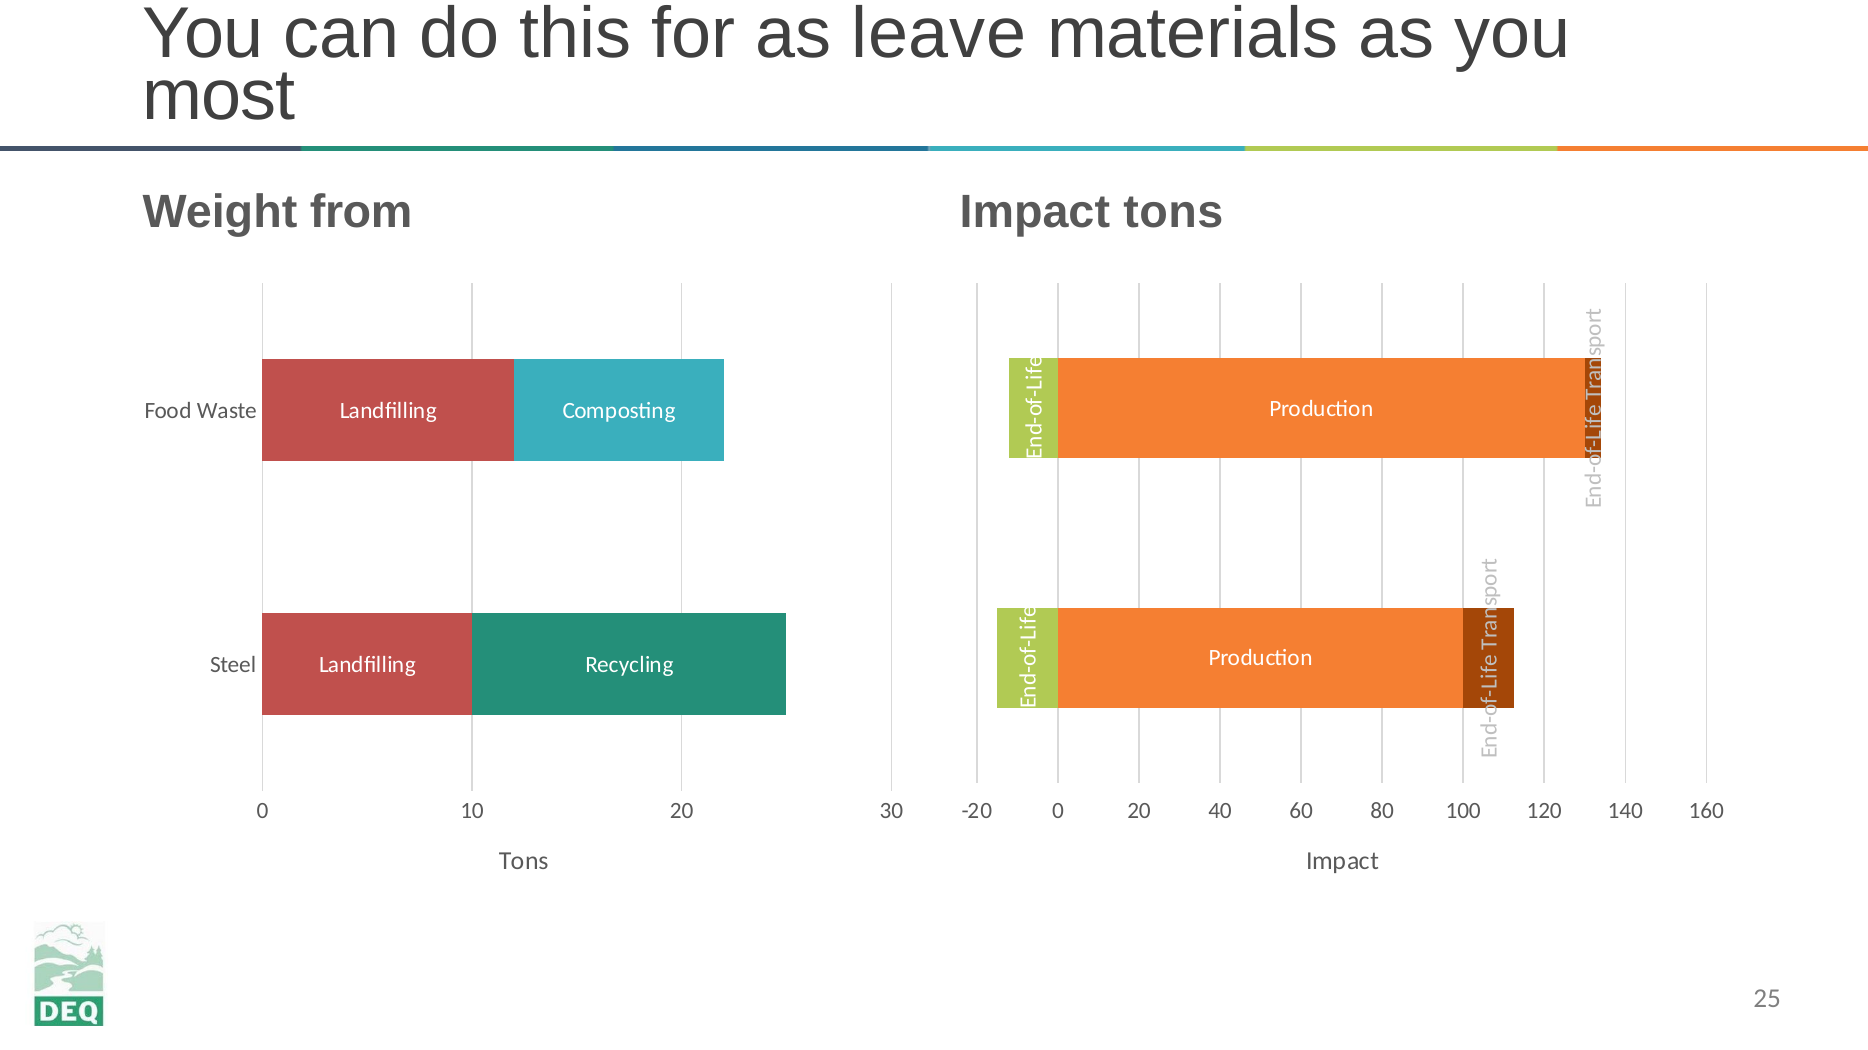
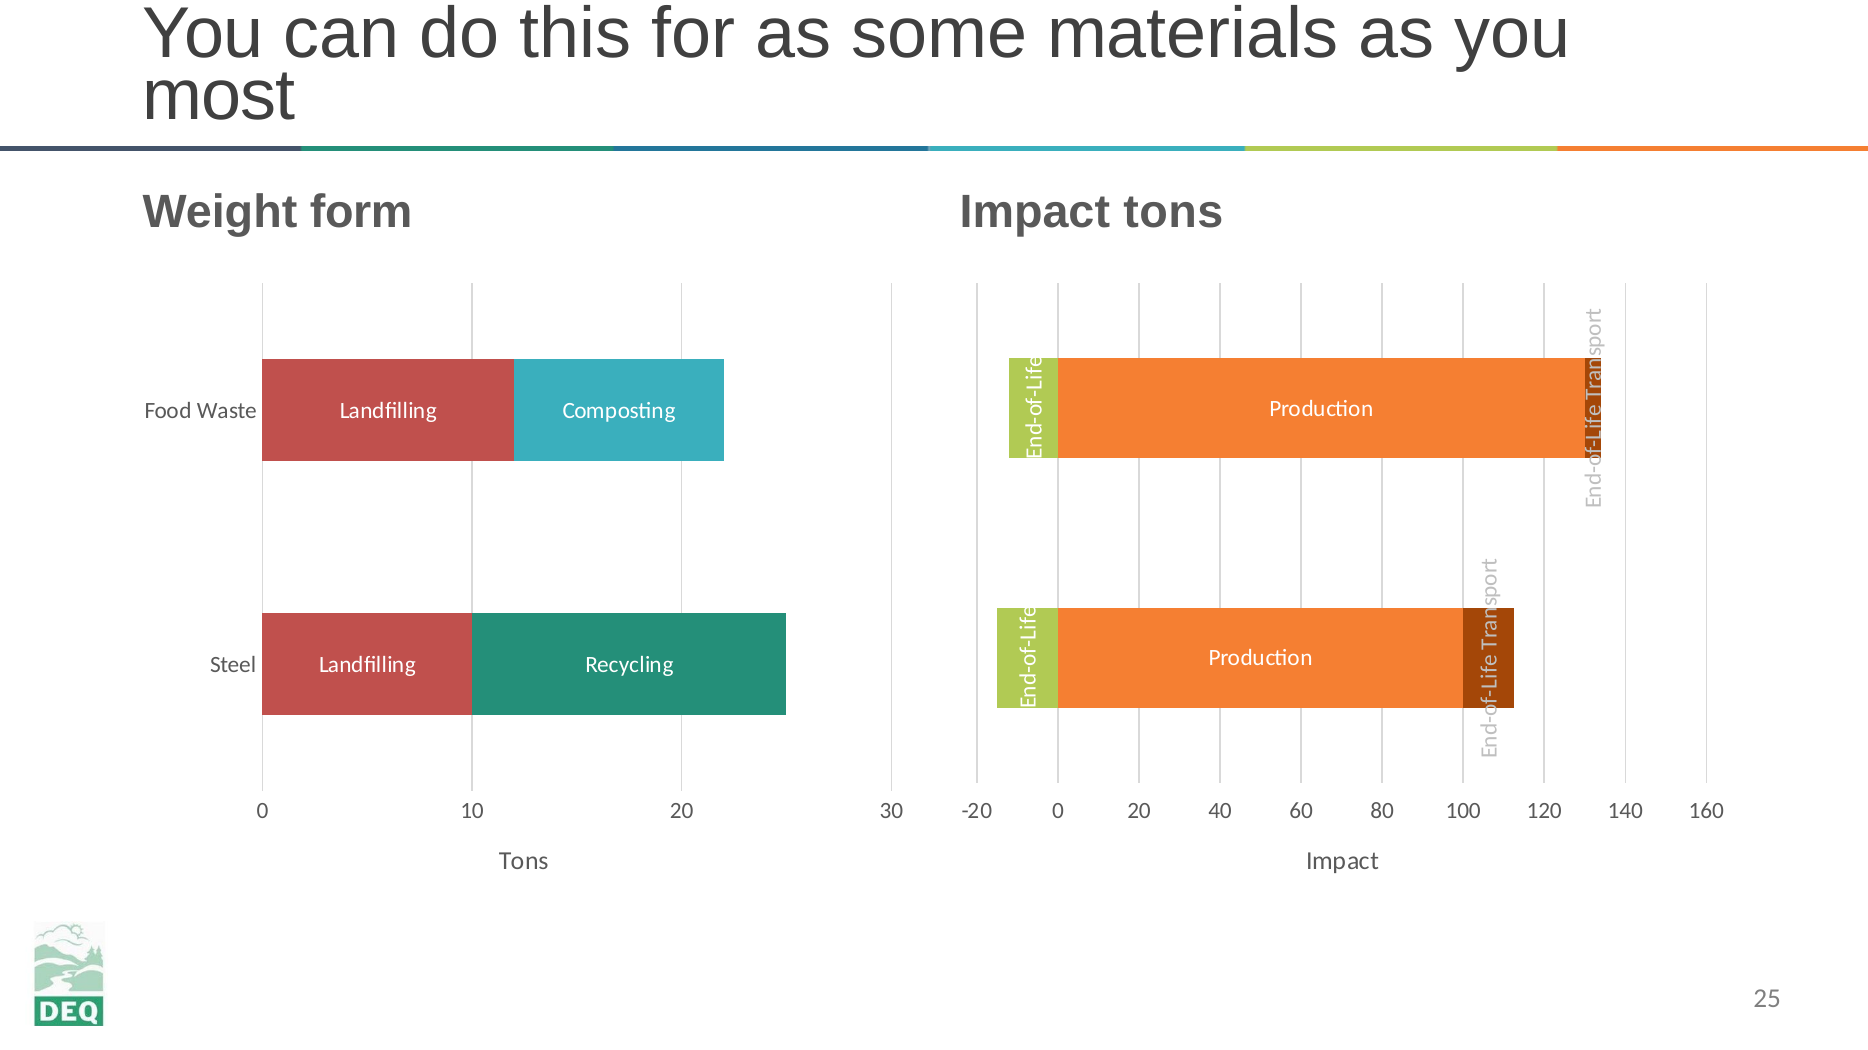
leave: leave -> some
from: from -> form
